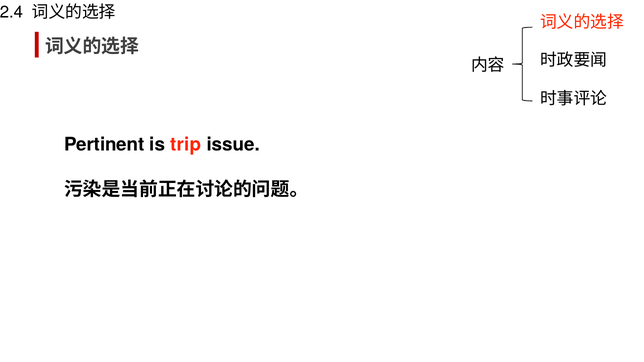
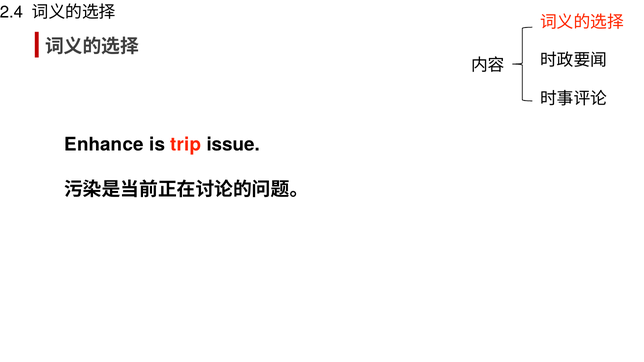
Pertinent: Pertinent -> Enhance
